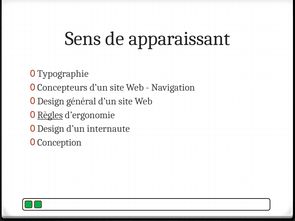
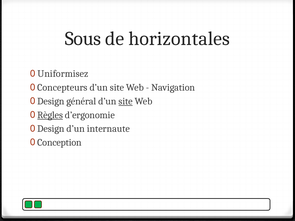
Sens: Sens -> Sous
apparaissant: apparaissant -> horizontales
Typographie: Typographie -> Uniformisez
site at (126, 101) underline: none -> present
